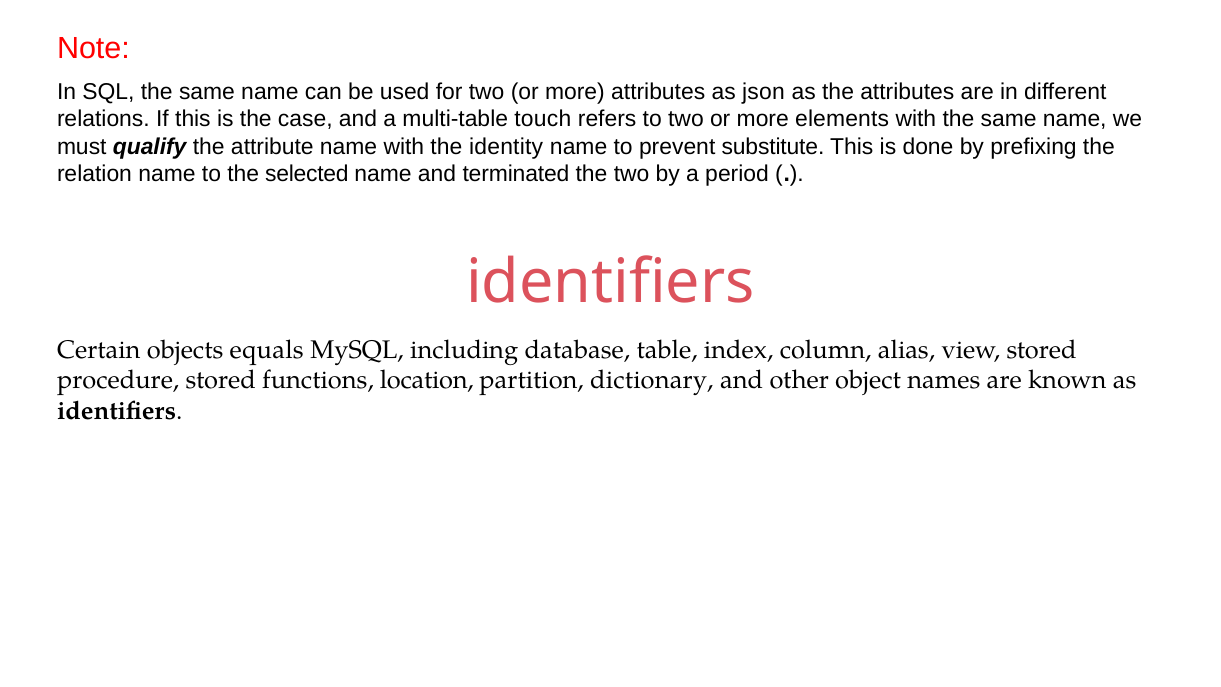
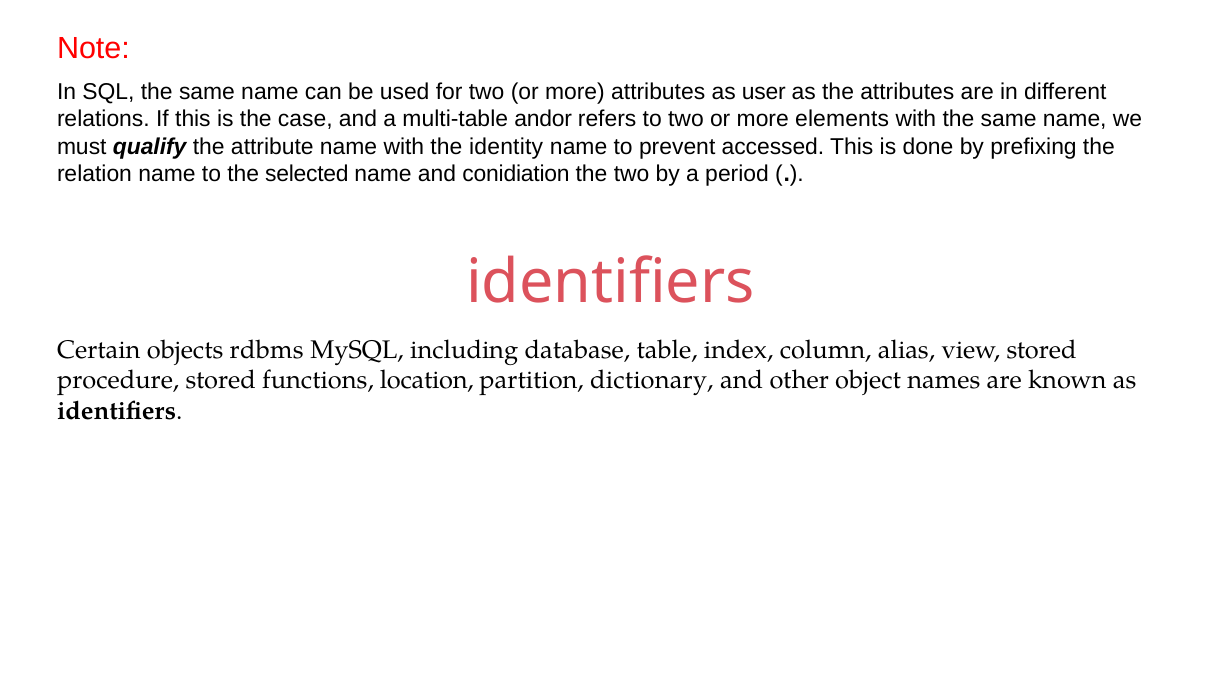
json: json -> user
touch: touch -> andor
substitute: substitute -> accessed
terminated: terminated -> conidiation
equals: equals -> rdbms
